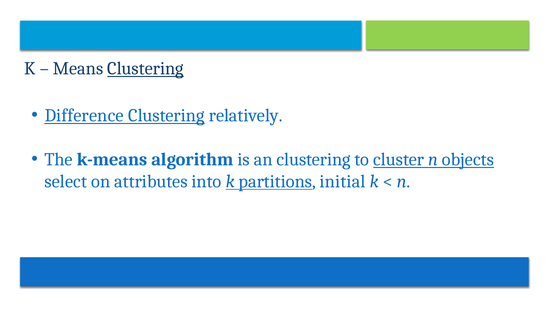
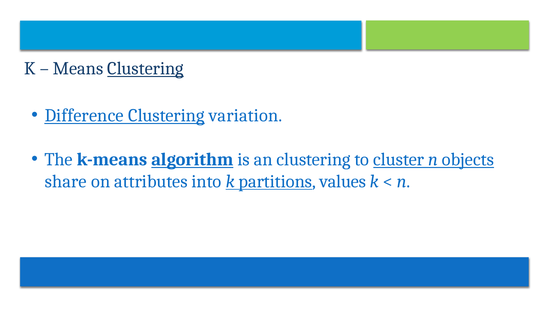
relatively: relatively -> variation
algorithm underline: none -> present
select: select -> share
initial: initial -> values
